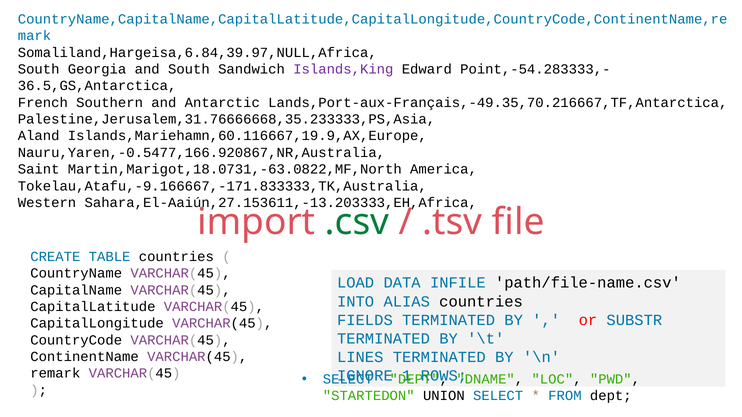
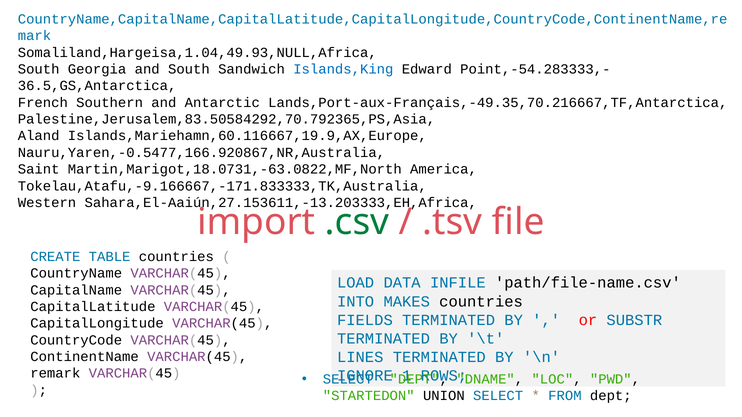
Somaliland,Hargeisa,6.84,39.97,NULL,Africa: Somaliland,Hargeisa,6.84,39.97,NULL,Africa -> Somaliland,Hargeisa,1.04,49.93,NULL,Africa
Islands,King colour: purple -> blue
Palestine,Jerusalem,31.76666668,35.233333,PS,Asia: Palestine,Jerusalem,31.76666668,35.233333,PS,Asia -> Palestine,Jerusalem,83.50584292,70.792365,PS,Asia
ALIAS: ALIAS -> MAKES
